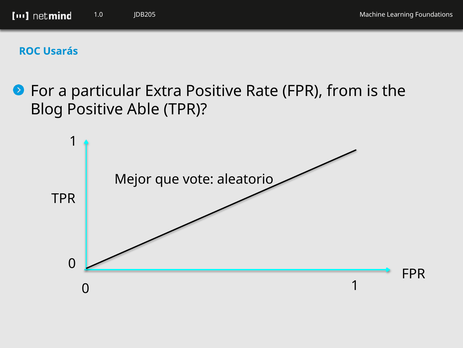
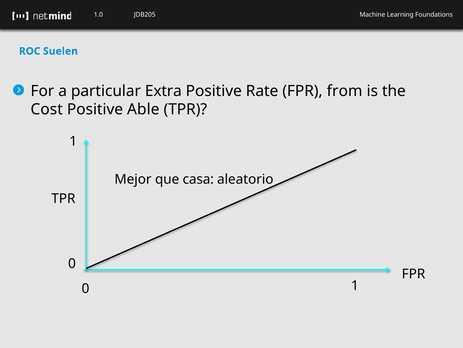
Usarás: Usarás -> Suelen
Blog: Blog -> Cost
vote: vote -> casa
